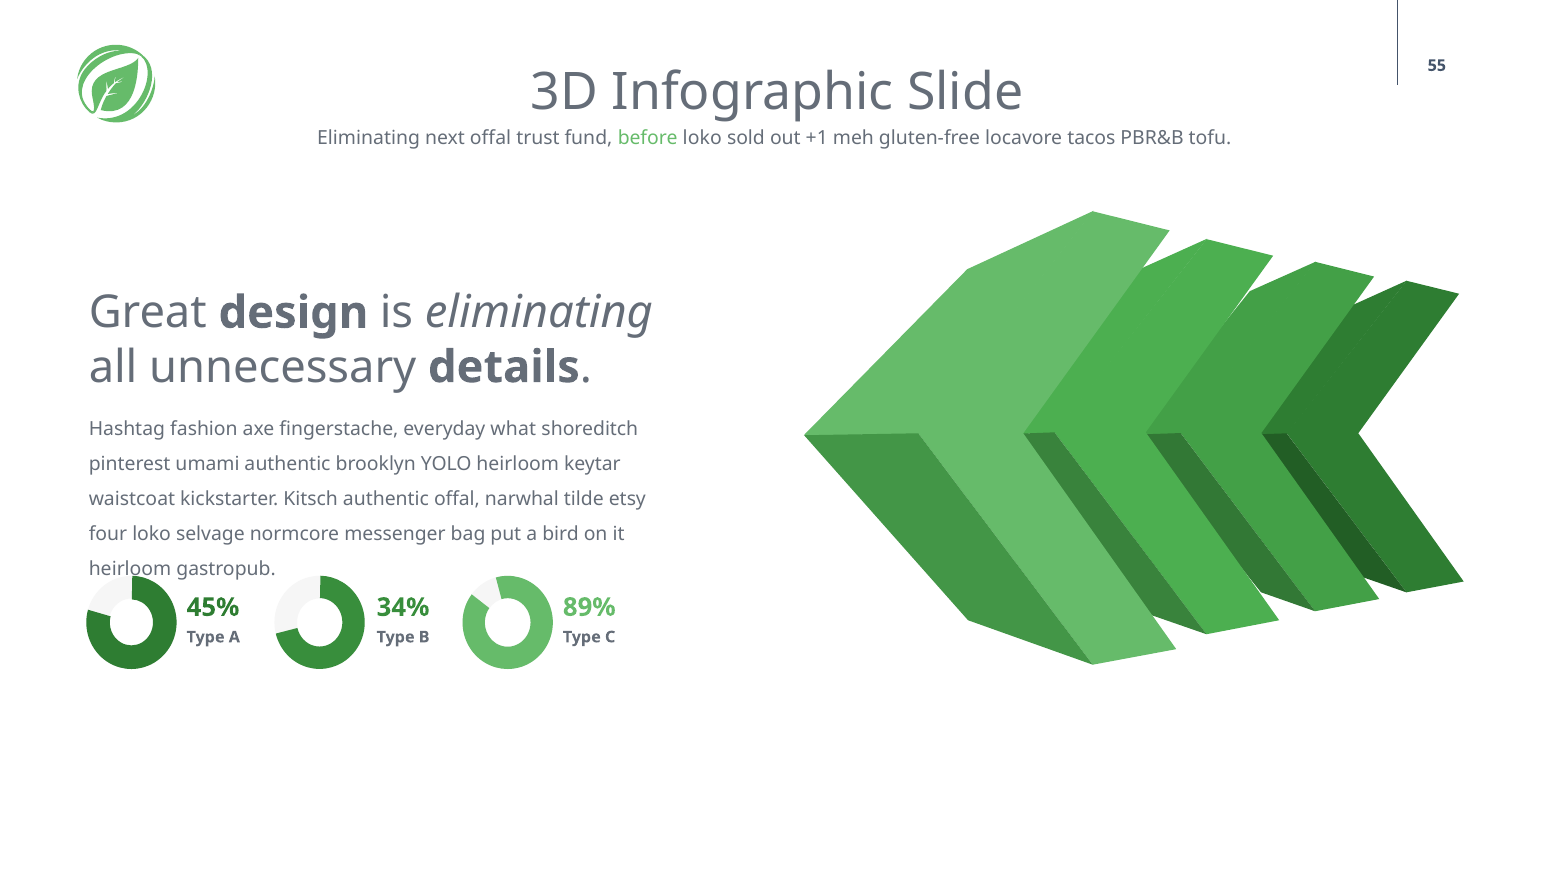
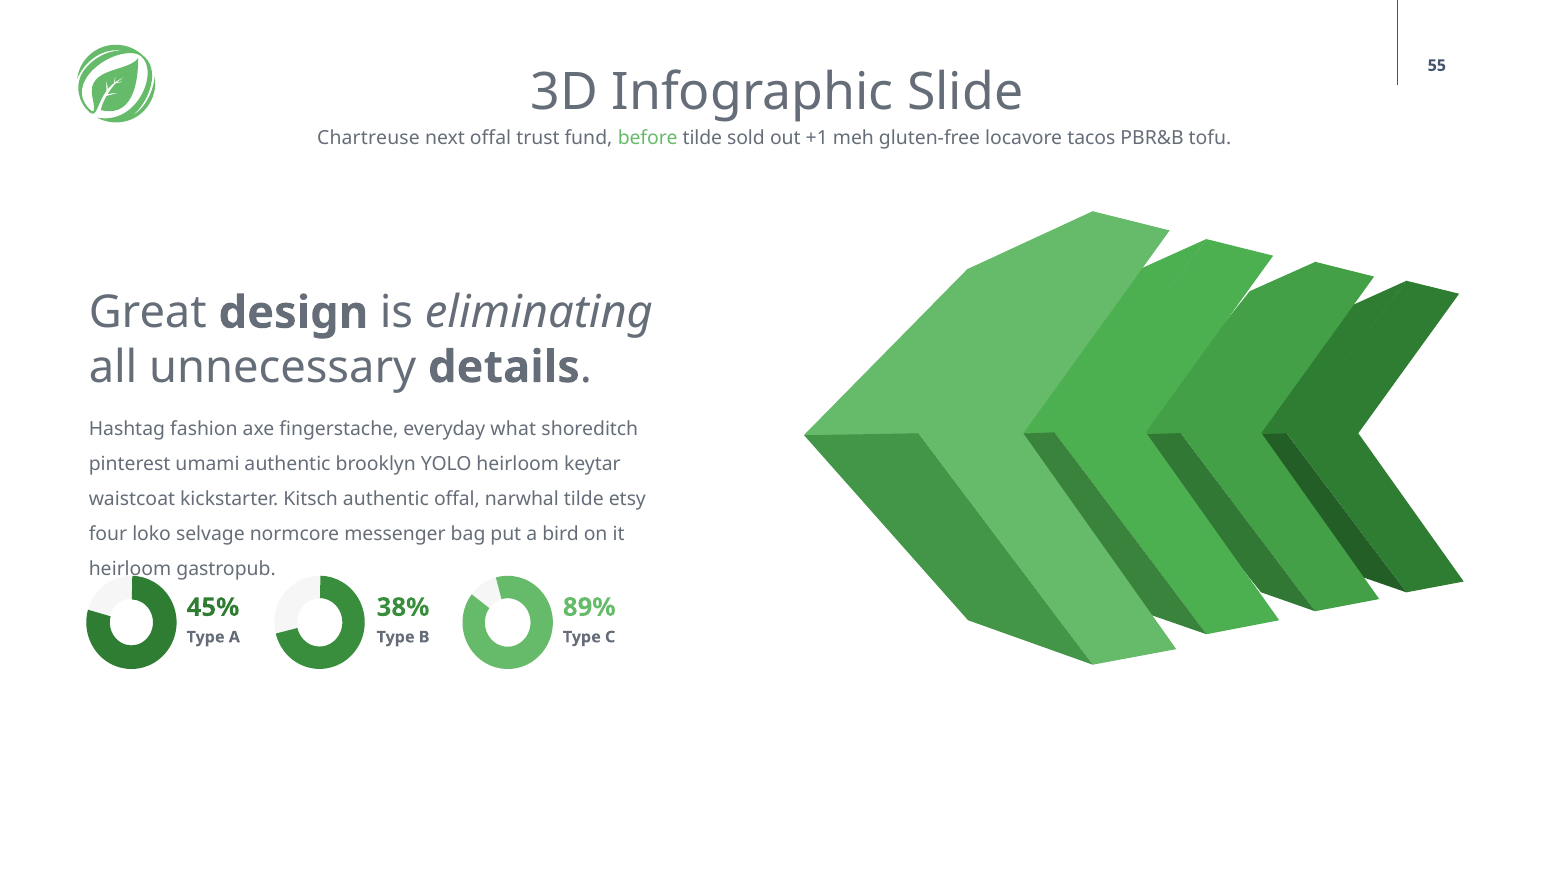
Eliminating at (369, 138): Eliminating -> Chartreuse
before loko: loko -> tilde
34%: 34% -> 38%
